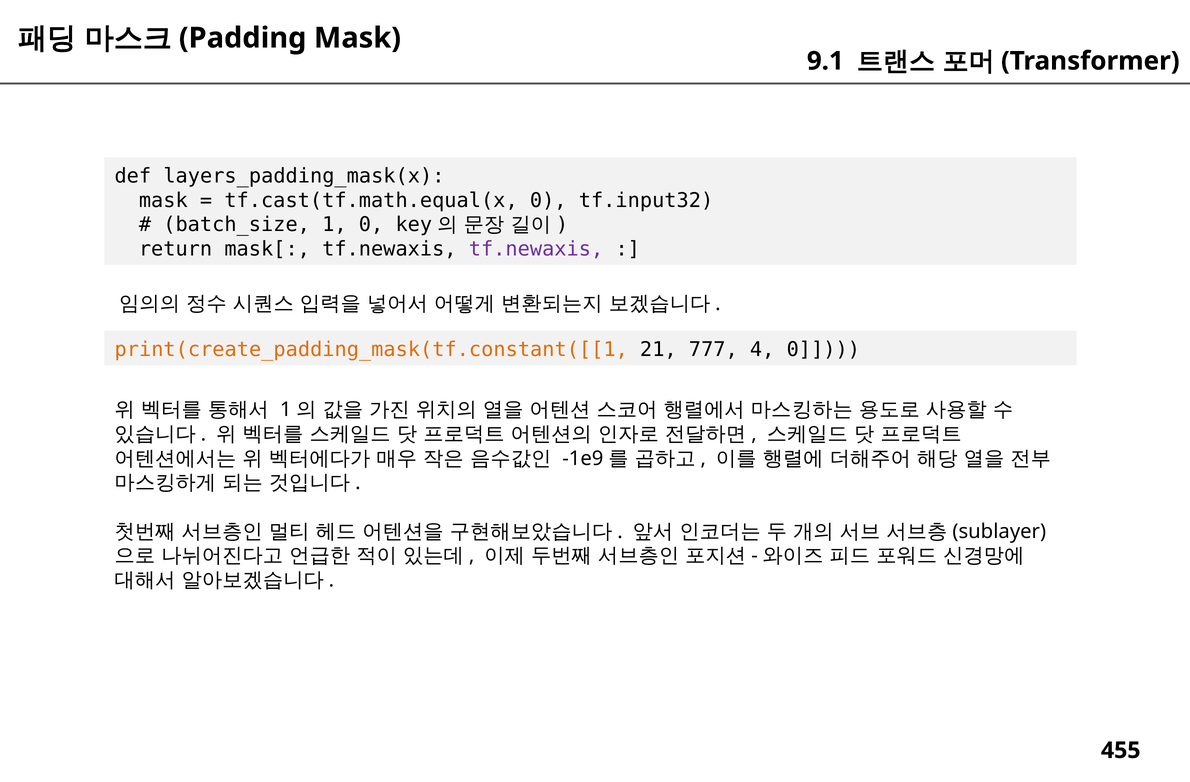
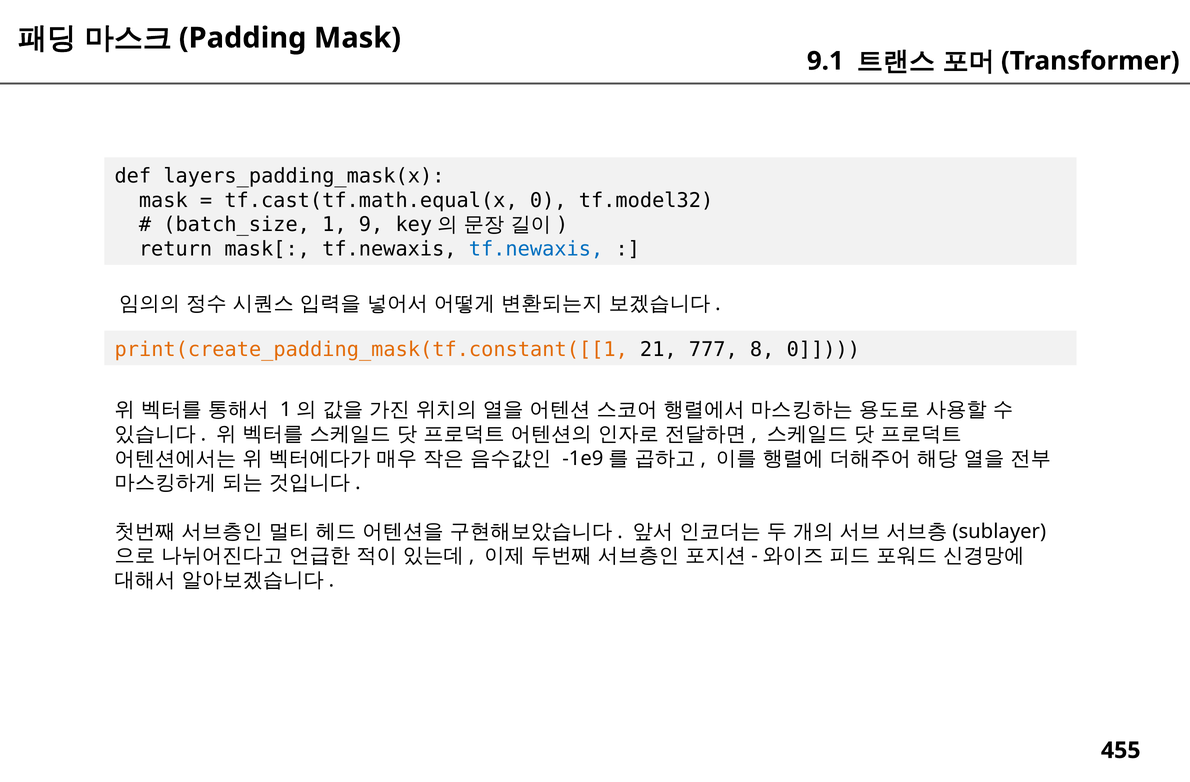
tf.input32: tf.input32 -> tf.model32
1 0: 0 -> 9
tf.newaxis at (536, 249) colour: purple -> blue
4: 4 -> 8
